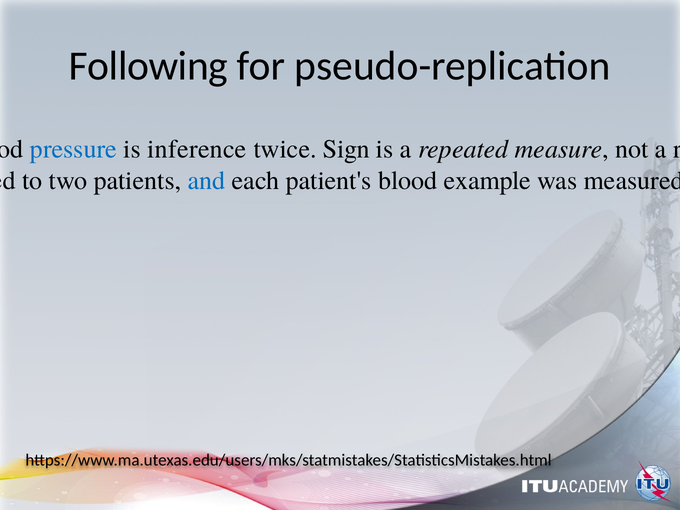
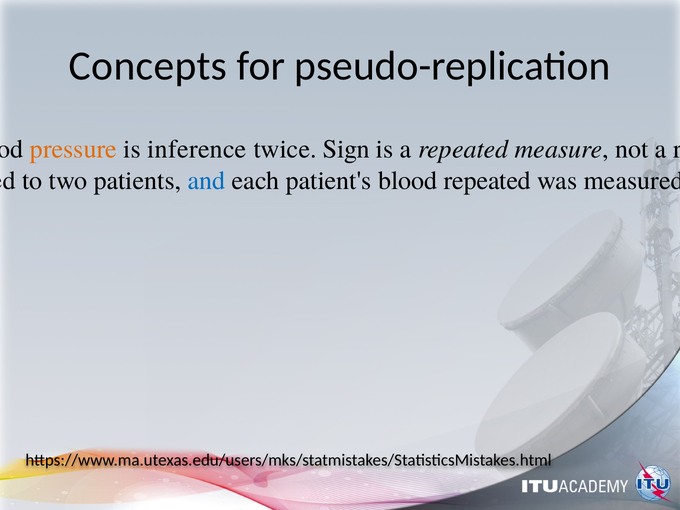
Following: Following -> Concepts
pressure colour: blue -> orange
blood example: example -> repeated
